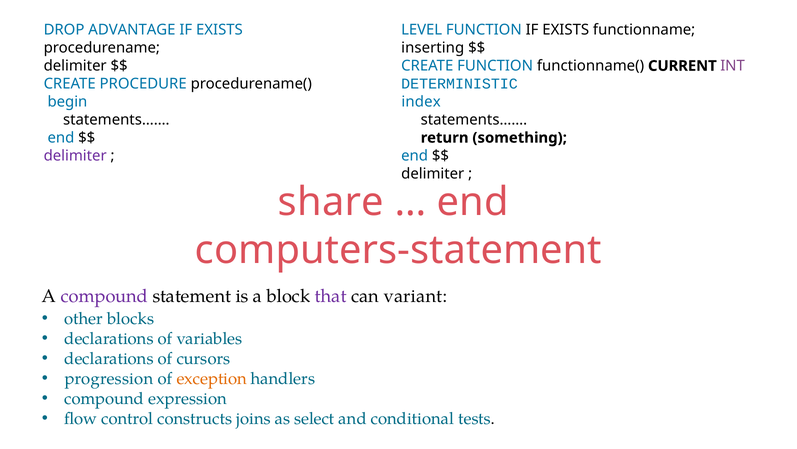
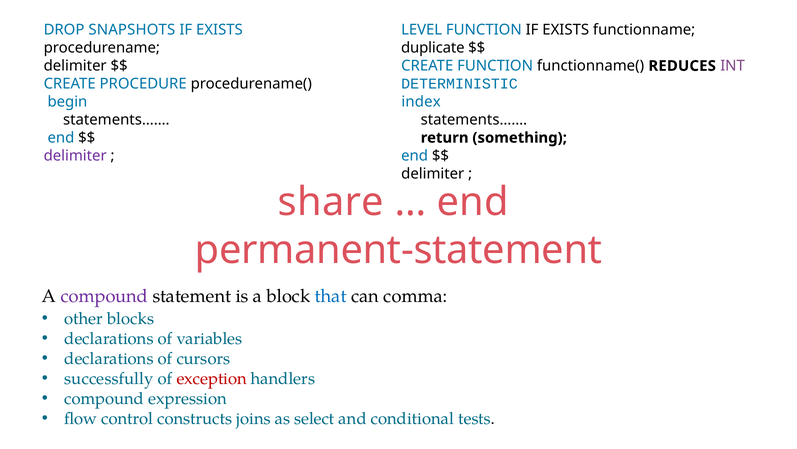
ADVANTAGE: ADVANTAGE -> SNAPSHOTS
inserting: inserting -> duplicate
CURRENT: CURRENT -> REDUCES
computers-statement: computers-statement -> permanent-statement
that colour: purple -> blue
variant: variant -> comma
progression: progression -> successfully
exception colour: orange -> red
